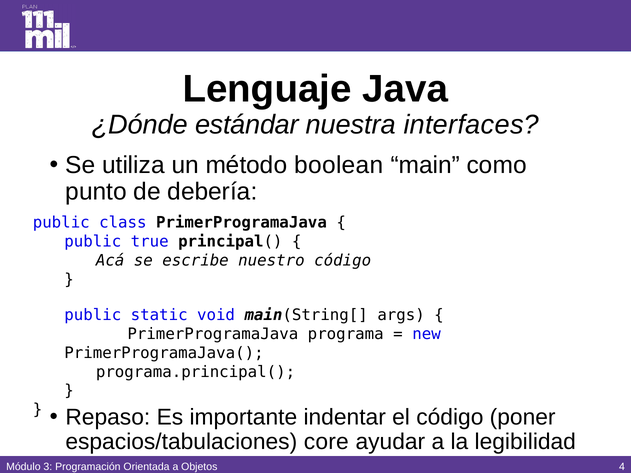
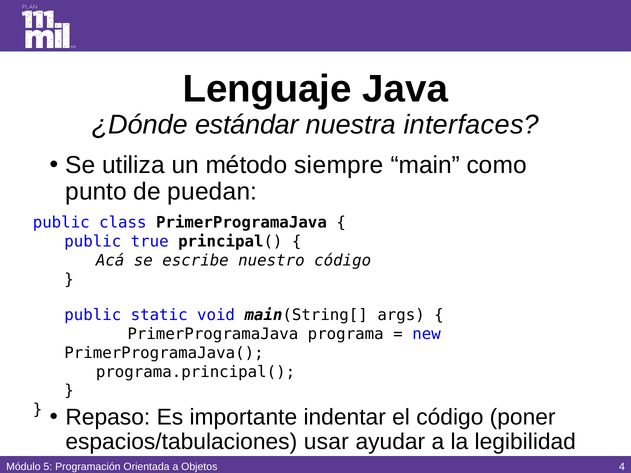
boolean: boolean -> siempre
debería: debería -> puedan
core: core -> usar
3: 3 -> 5
